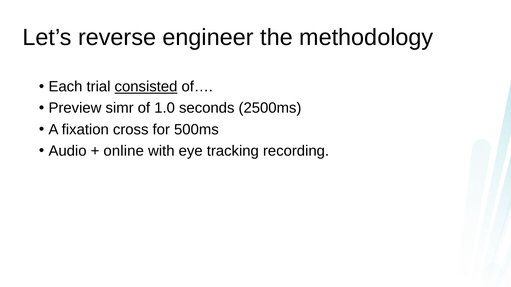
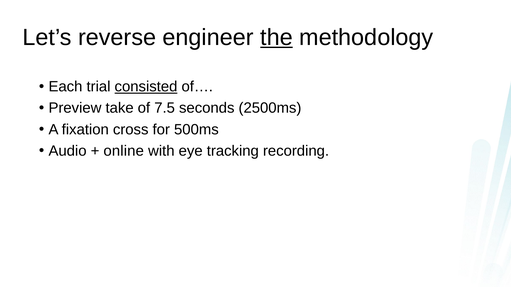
the underline: none -> present
simr: simr -> take
1.0: 1.0 -> 7.5
